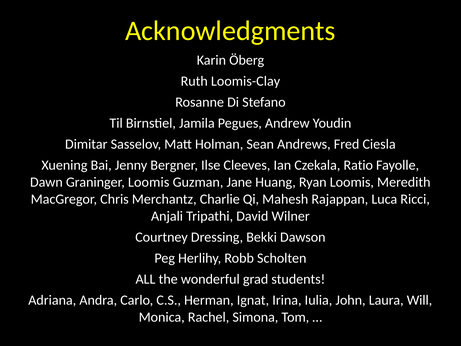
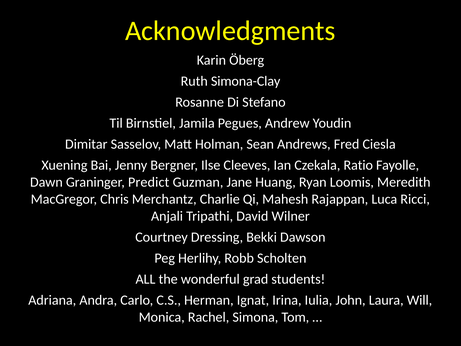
Loomis-Clay: Loomis-Clay -> Simona-Clay
Graninger Loomis: Loomis -> Predict
